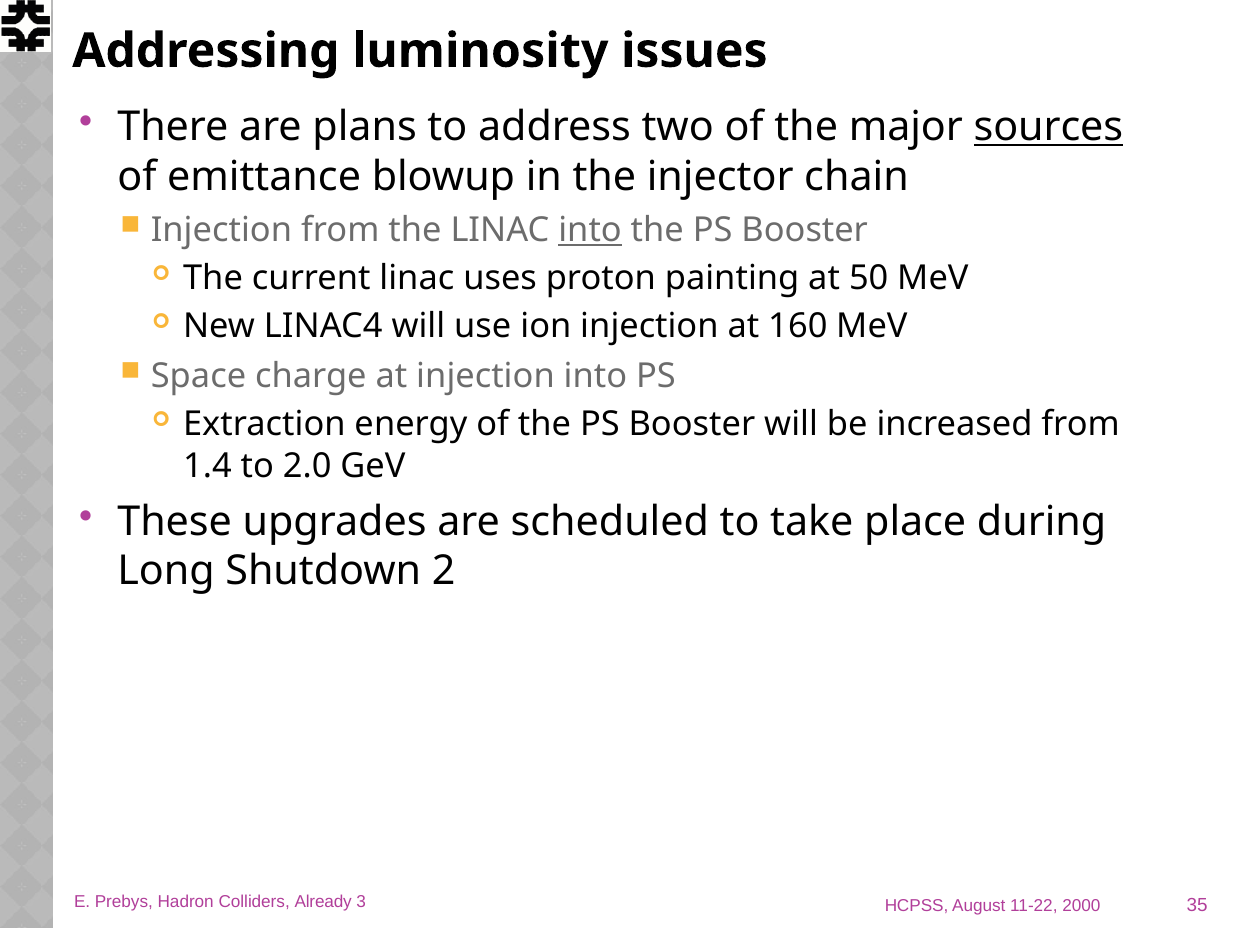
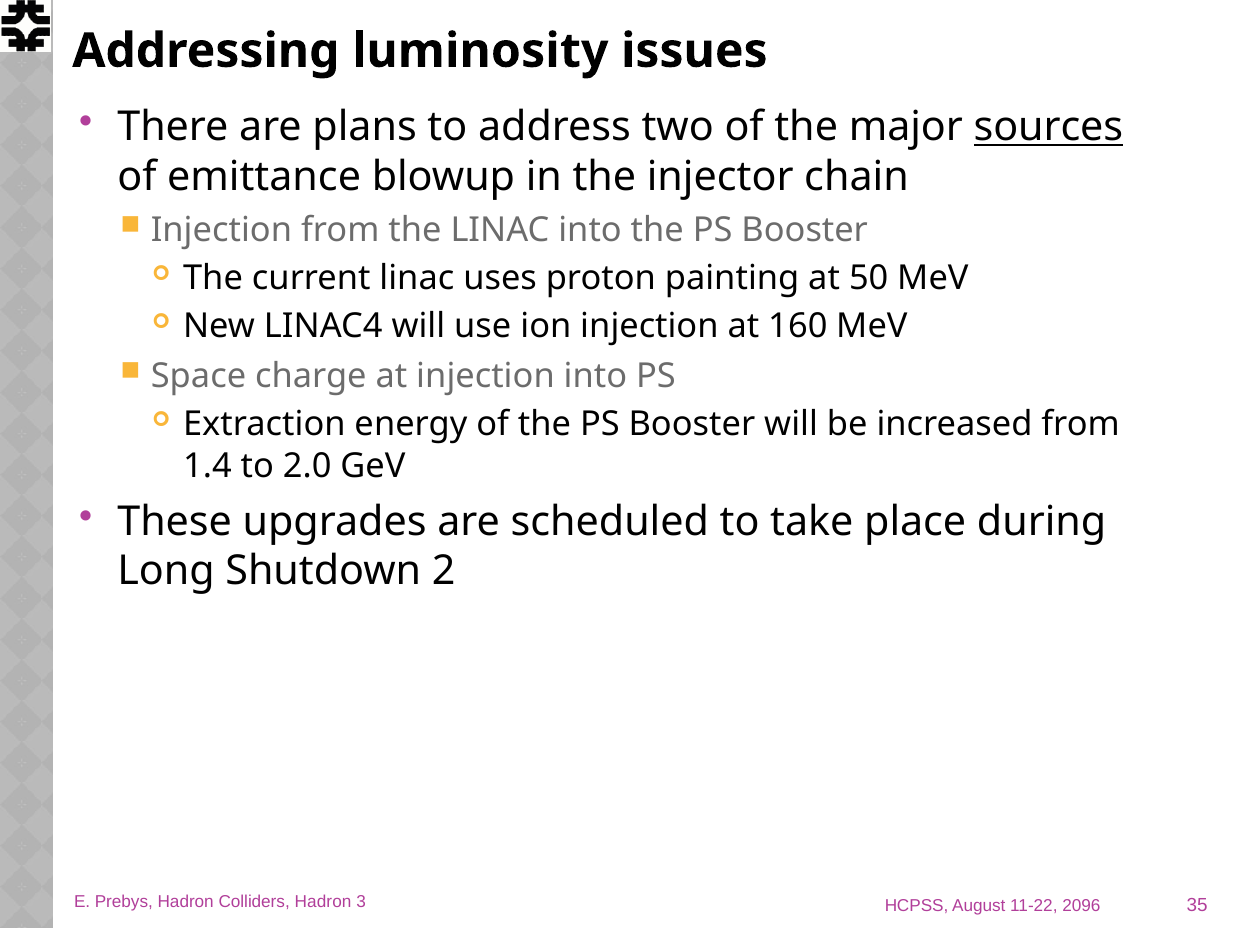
into at (590, 230) underline: present -> none
Colliders Already: Already -> Hadron
2000: 2000 -> 2096
